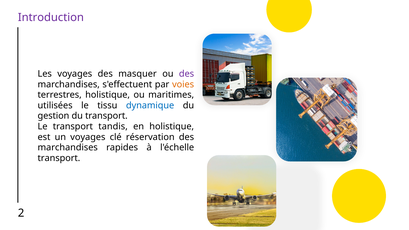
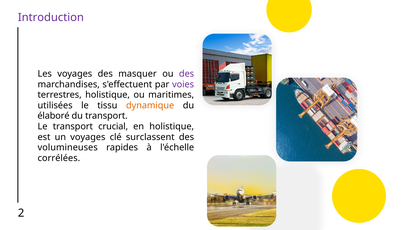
voies colour: orange -> purple
dynamique colour: blue -> orange
gestion: gestion -> élaboré
tandis: tandis -> crucial
réservation: réservation -> surclassent
marchandises at (68, 148): marchandises -> volumineuses
transport at (59, 158): transport -> corrélées
